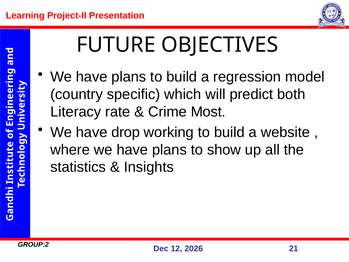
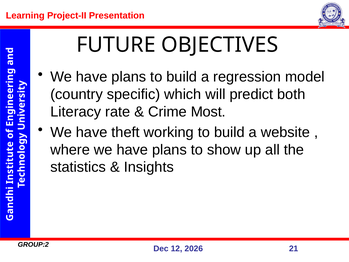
drop: drop -> theft
